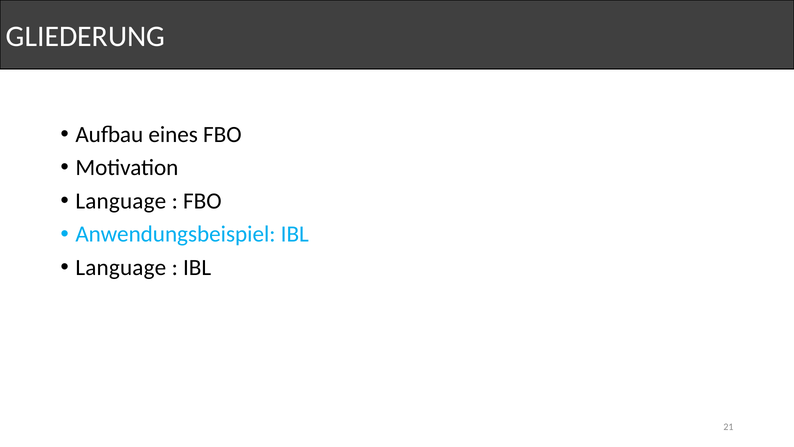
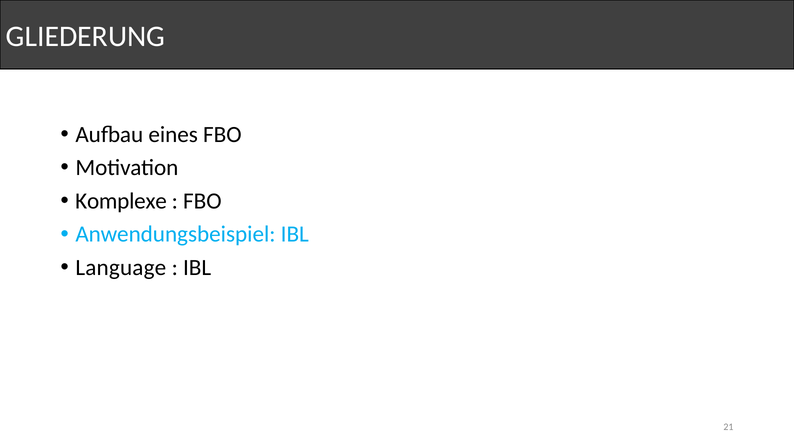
Language at (121, 201): Language -> Komplexe
